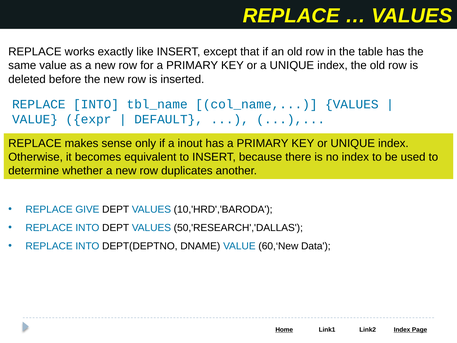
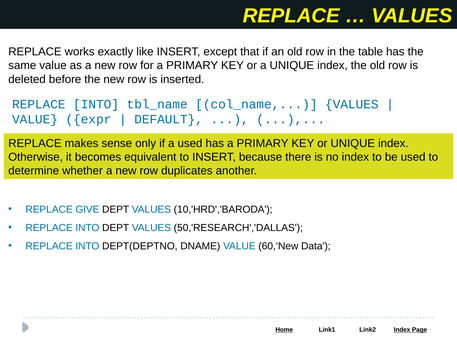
a inout: inout -> used
